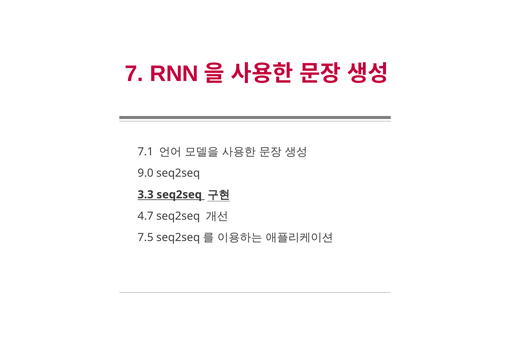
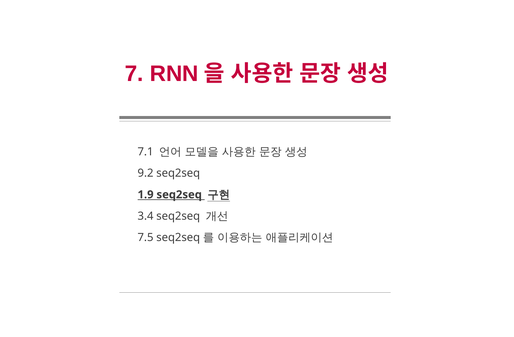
9.0: 9.0 -> 9.2
3.3: 3.3 -> 1.9
4.7: 4.7 -> 3.4
